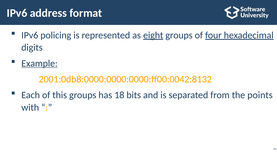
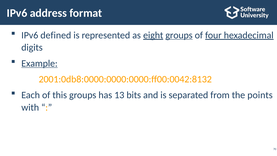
policing: policing -> defined
groups at (179, 35) underline: none -> present
18: 18 -> 13
